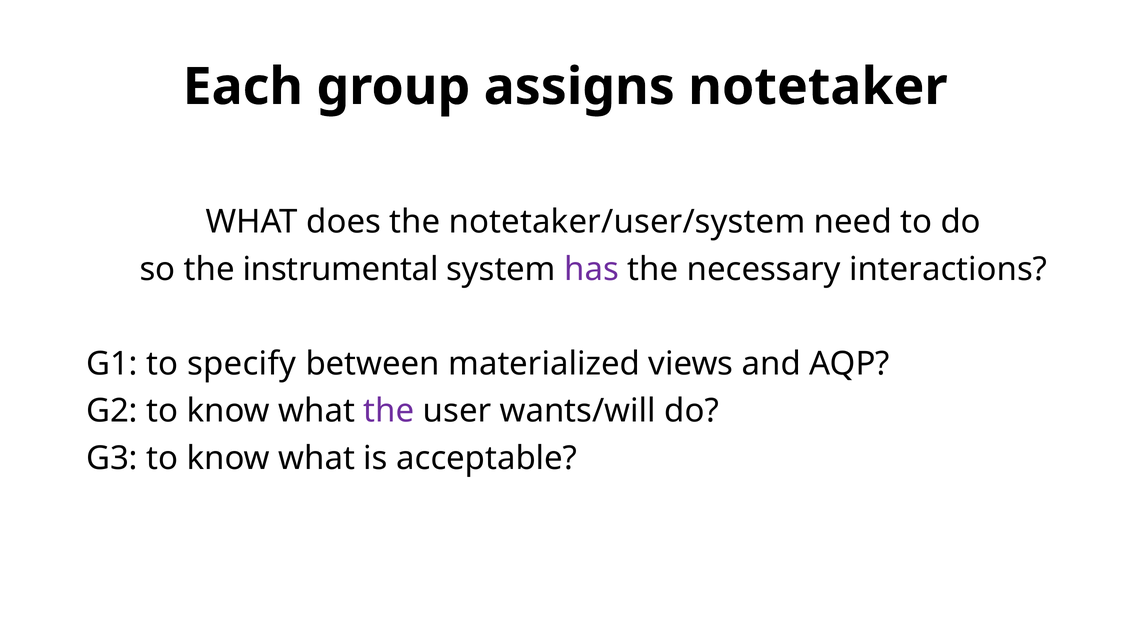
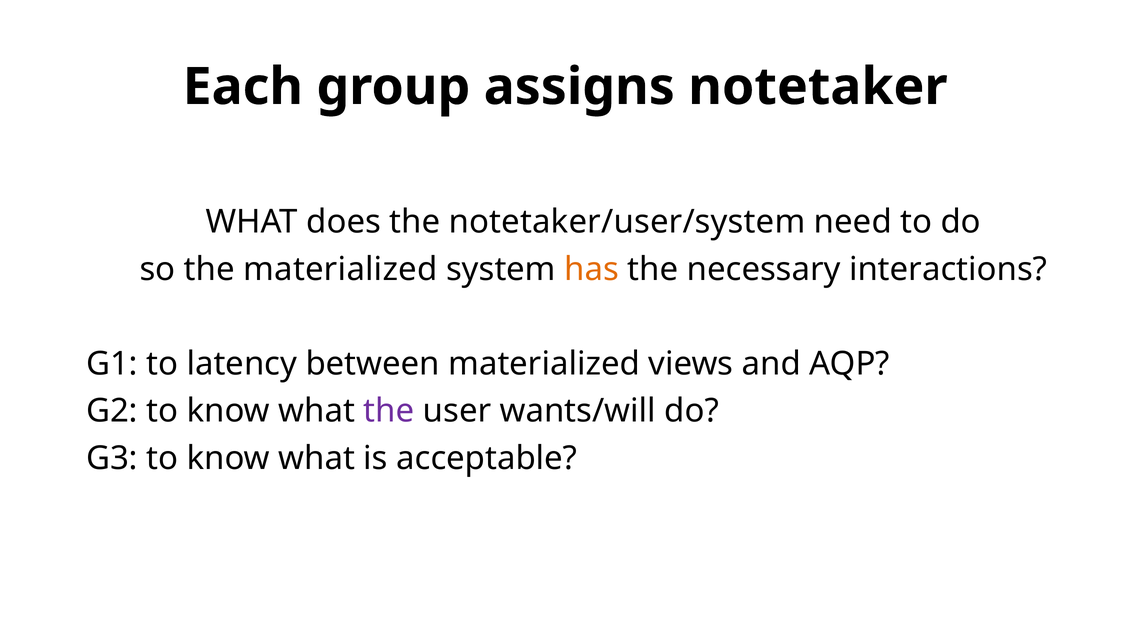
the instrumental: instrumental -> materialized
has colour: purple -> orange
specify: specify -> latency
